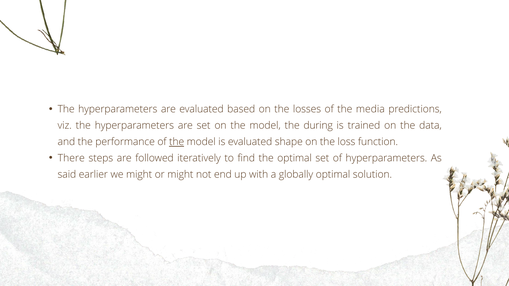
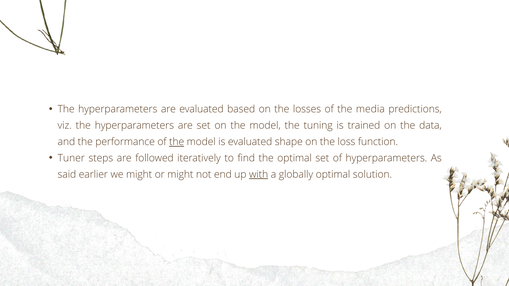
during: during -> tuning
There: There -> Tuner
with underline: none -> present
